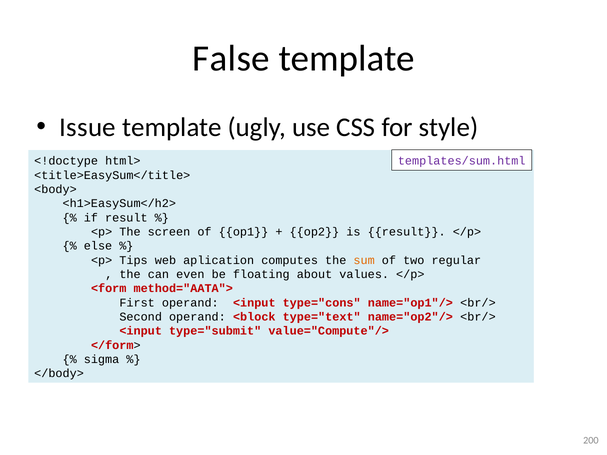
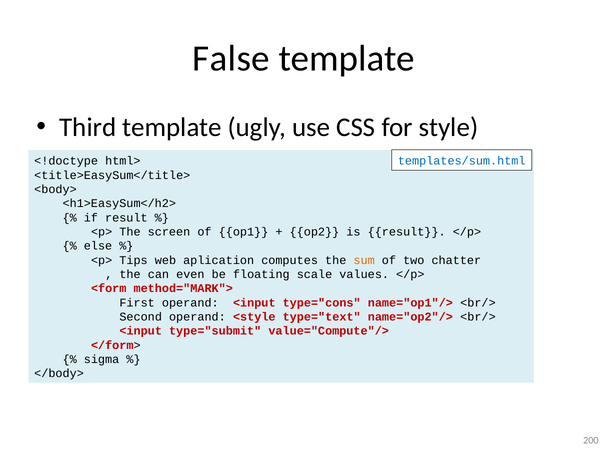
Issue: Issue -> Third
templates/sum.html colour: purple -> blue
regular: regular -> chatter
about: about -> scale
method="AATA">: method="AATA"> -> method="MARK">
<block: <block -> <style
